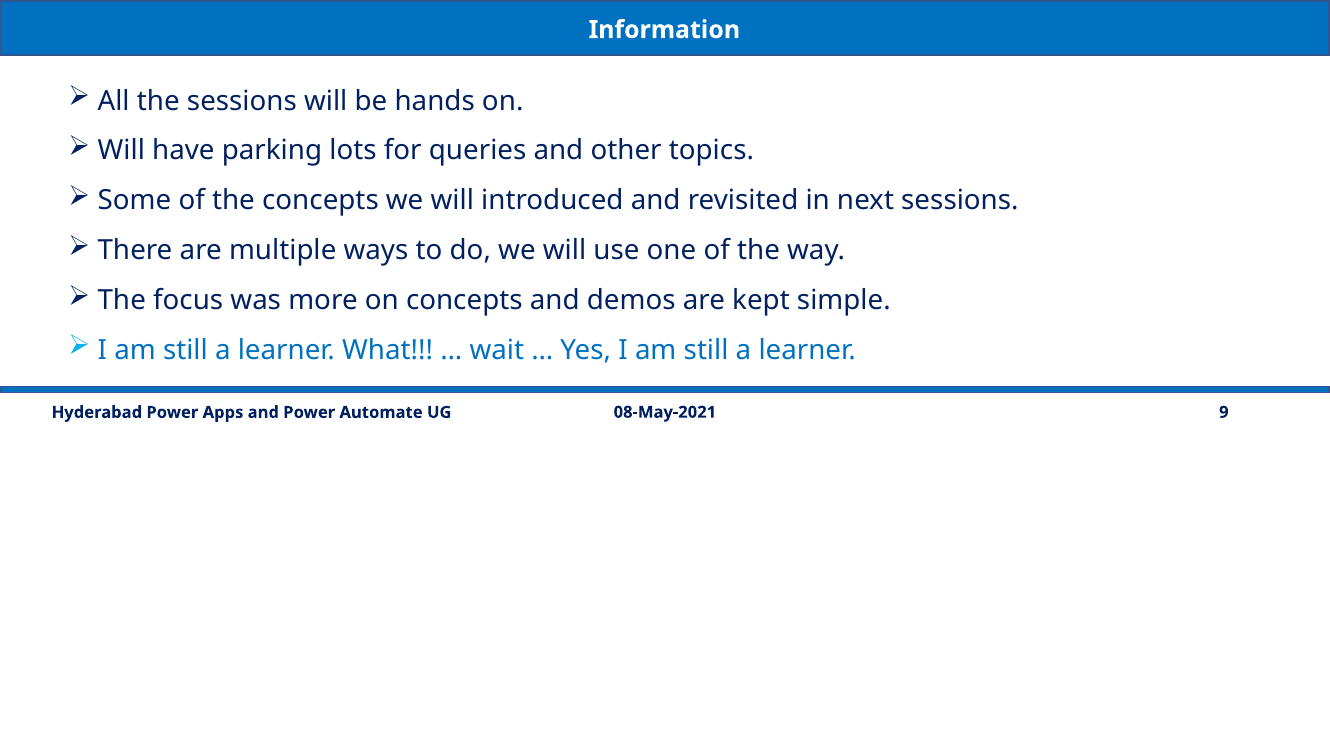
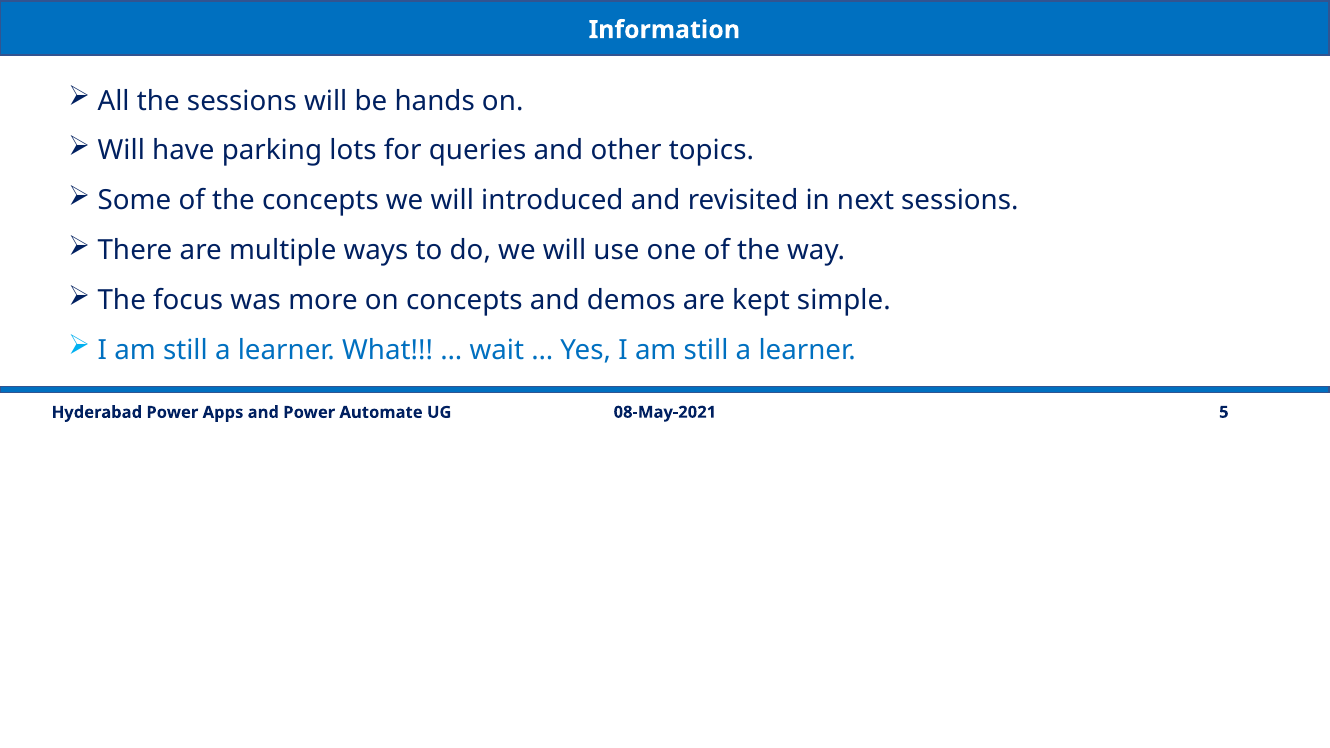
9: 9 -> 5
